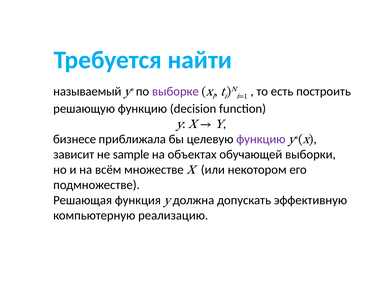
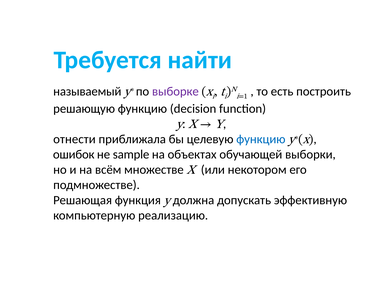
бизнесе: бизнесе -> отнести
функцию at (261, 139) colour: purple -> blue
зависит: зависит -> ошибок
